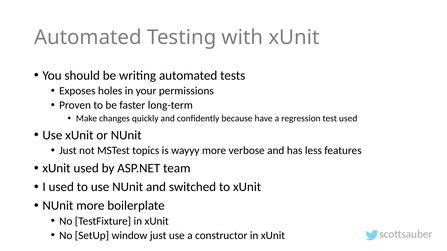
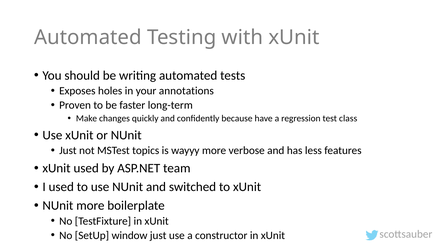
permissions: permissions -> annotations
test used: used -> class
